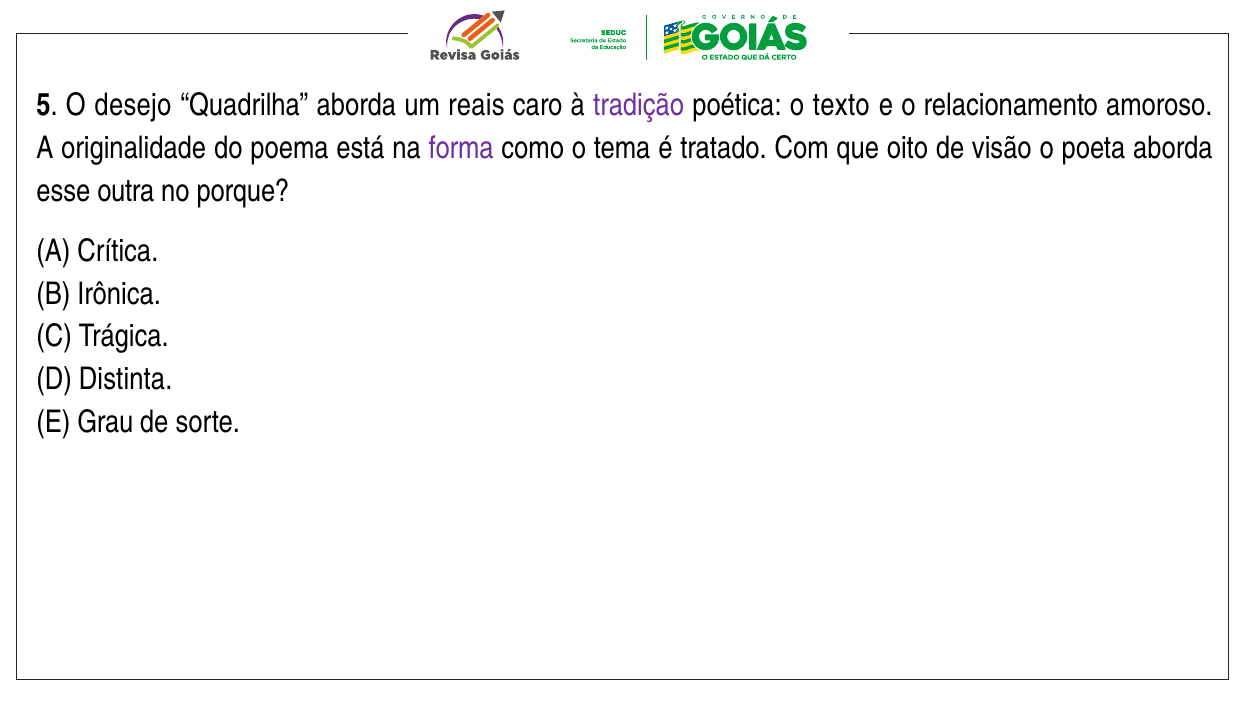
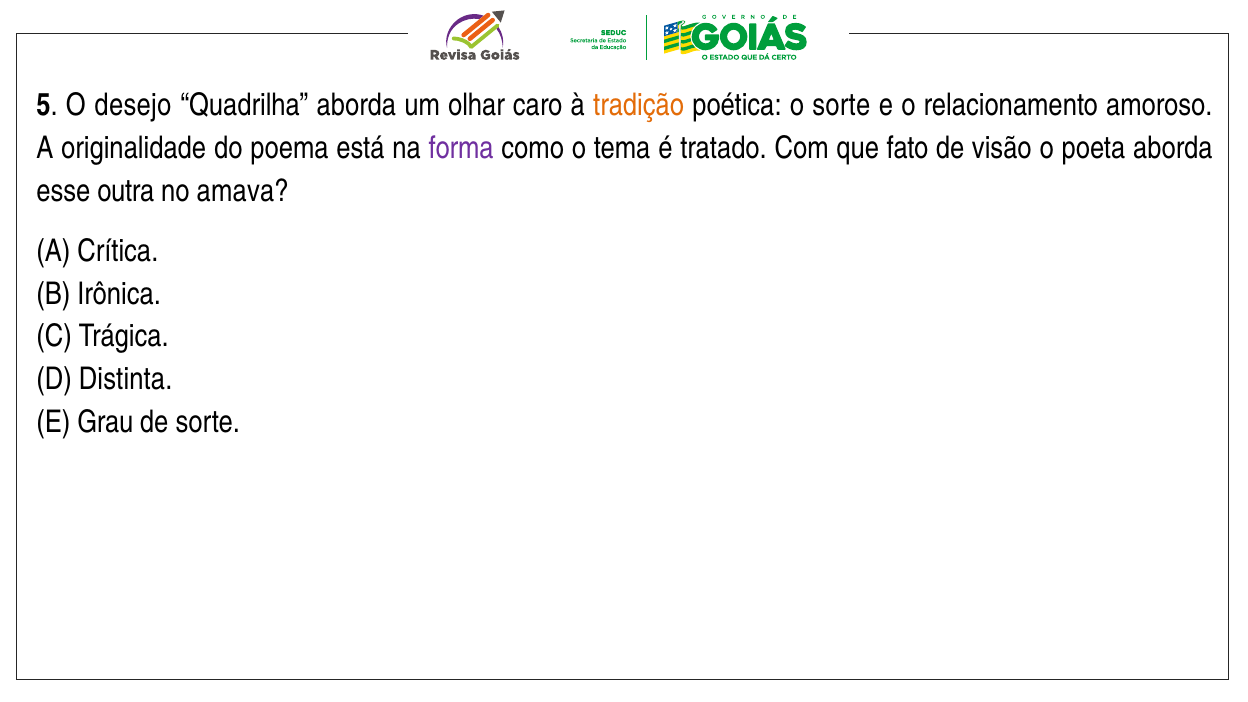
reais: reais -> olhar
tradição colour: purple -> orange
o texto: texto -> sorte
oito: oito -> fato
porque: porque -> amava
